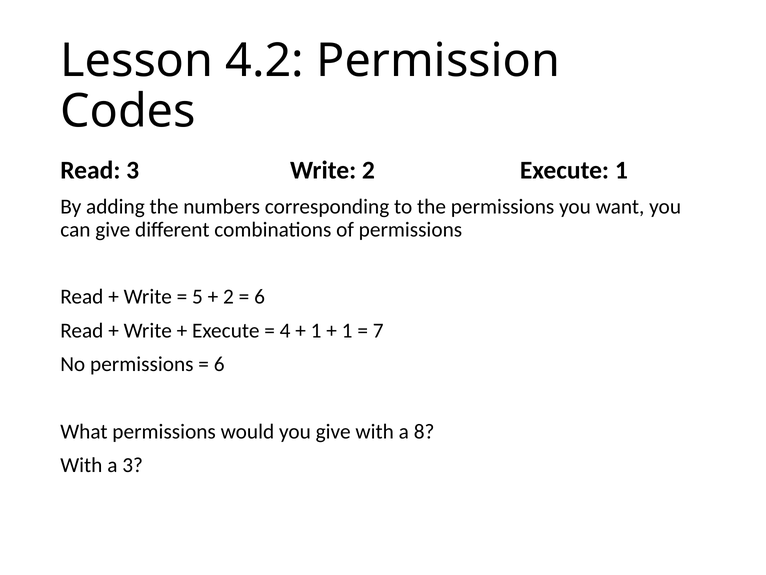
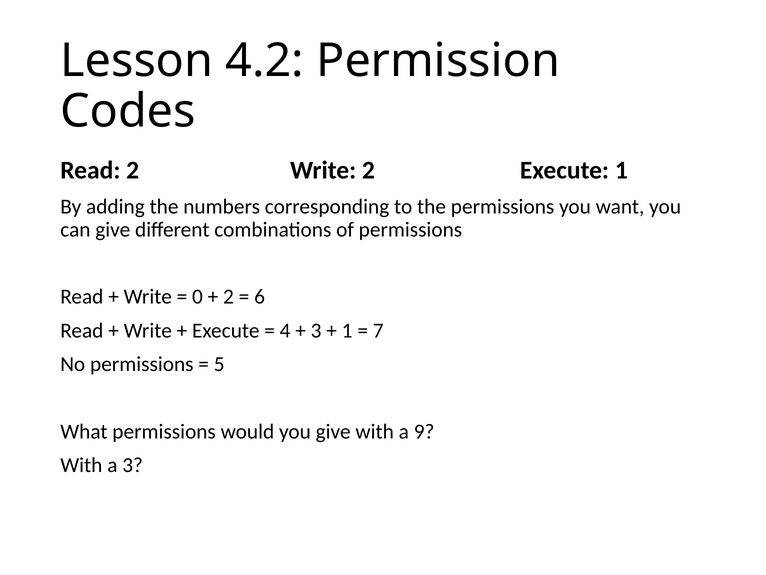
Read 3: 3 -> 2
5: 5 -> 0
1 at (316, 330): 1 -> 3
6 at (219, 364): 6 -> 5
8: 8 -> 9
